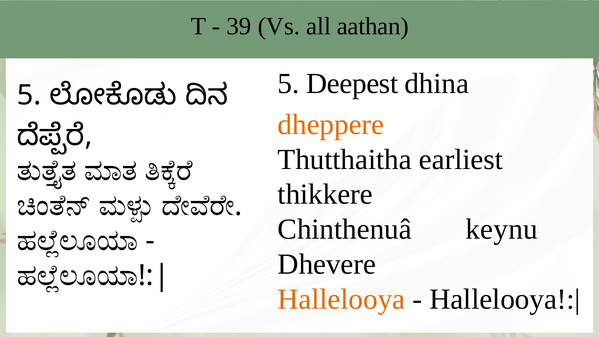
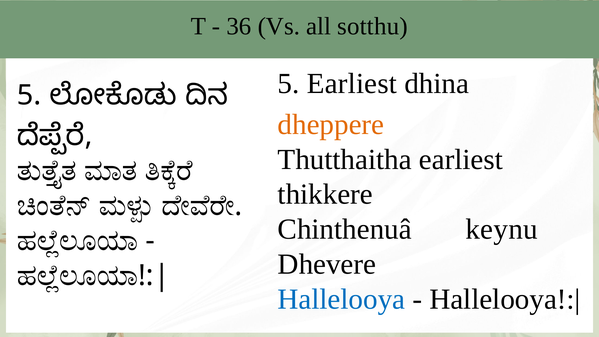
39: 39 -> 36
aathan: aathan -> sotthu
5 Deepest: Deepest -> Earliest
Hallelooya colour: orange -> blue
